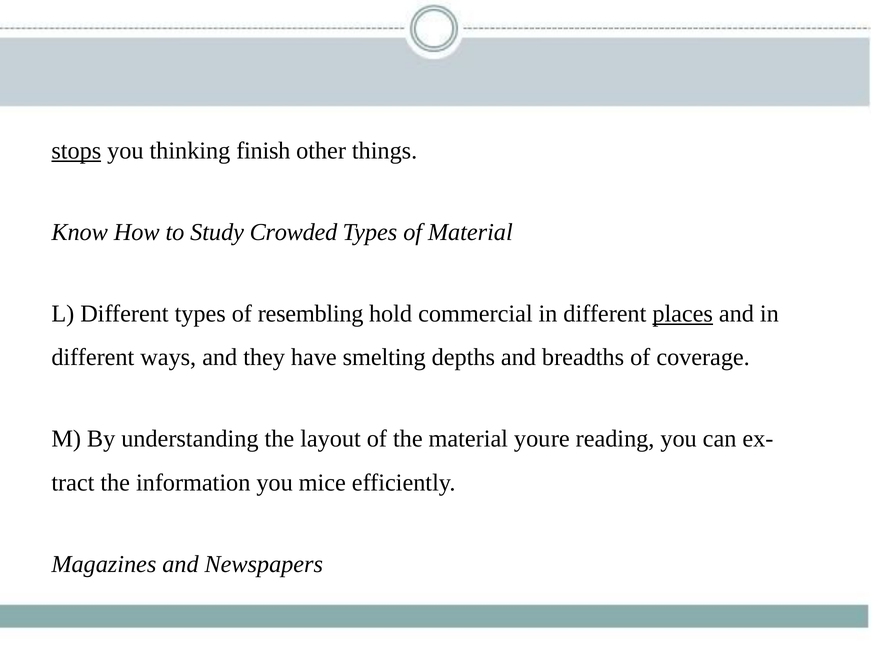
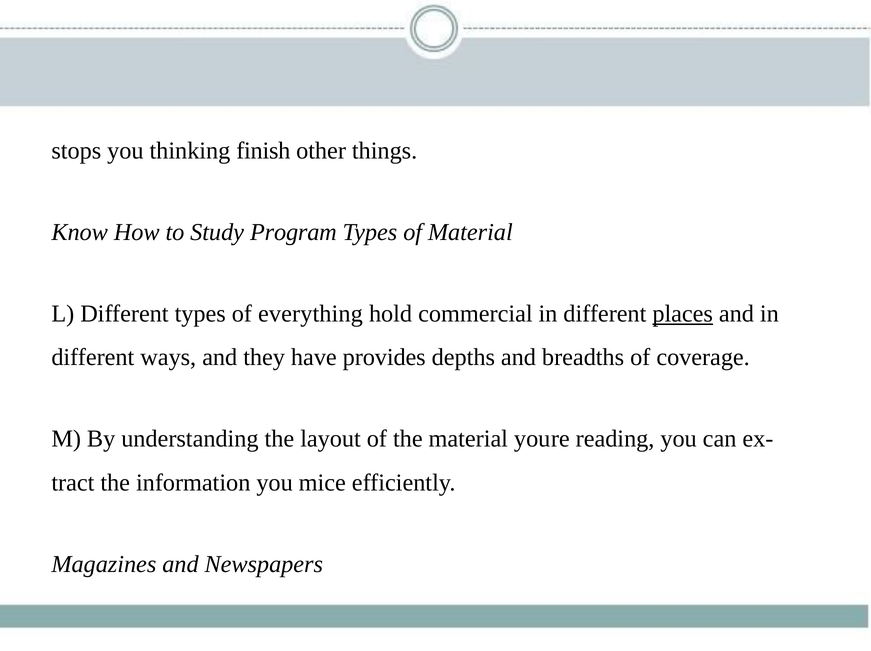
stops underline: present -> none
Crowded: Crowded -> Program
resembling: resembling -> everything
smelting: smelting -> provides
